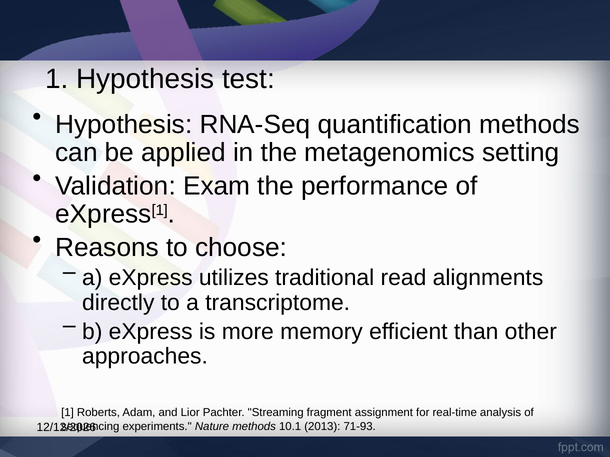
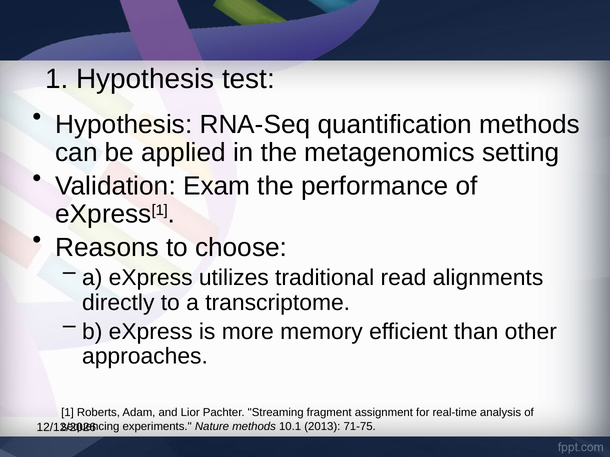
71-93: 71-93 -> 71-75
